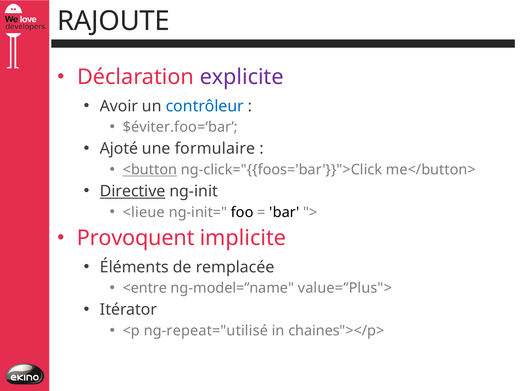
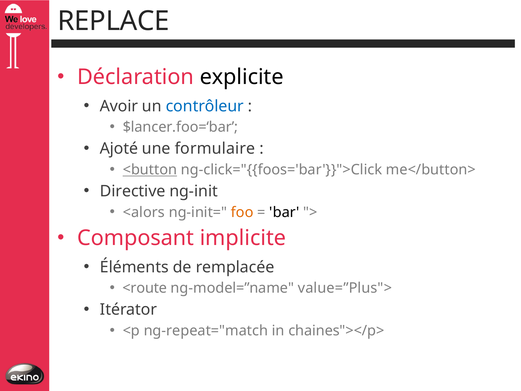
RAJOUTE: RAJOUTE -> REPLACE
explicite colour: purple -> black
$éviter.foo=‘bar: $éviter.foo=‘bar -> $lancer.foo=‘bar
Directive underline: present -> none
<lieue: <lieue -> <alors
foo colour: black -> orange
Provoquent: Provoquent -> Composant
<entre: <entre -> <route
ng-repeat="utilisé: ng-repeat="utilisé -> ng-repeat="match
